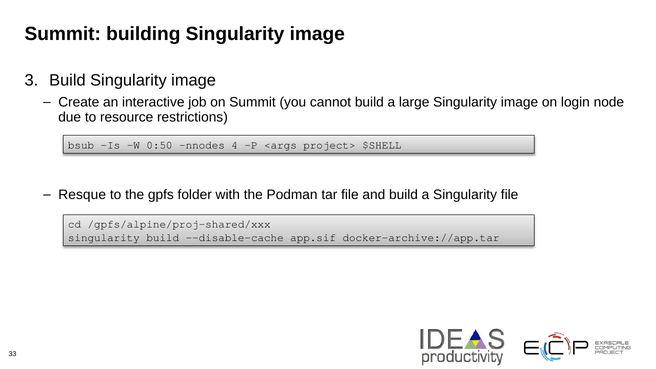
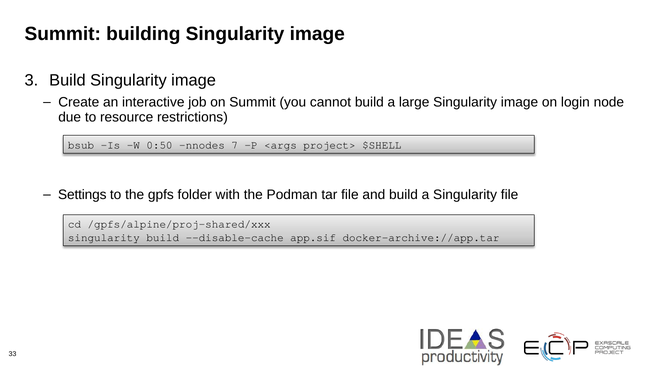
4: 4 -> 7
Resque: Resque -> Settings
